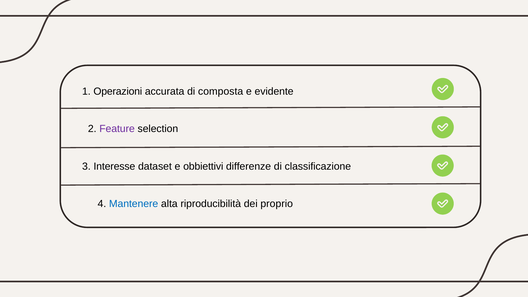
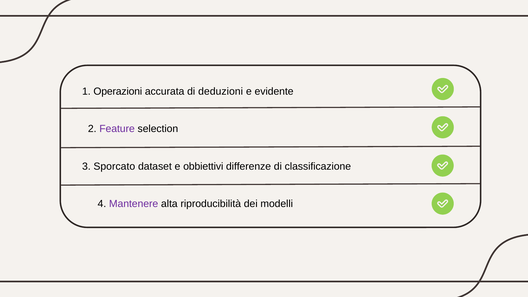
composta: composta -> deduzioni
Interesse: Interesse -> Sporcato
Mantenere colour: blue -> purple
proprio: proprio -> modelli
